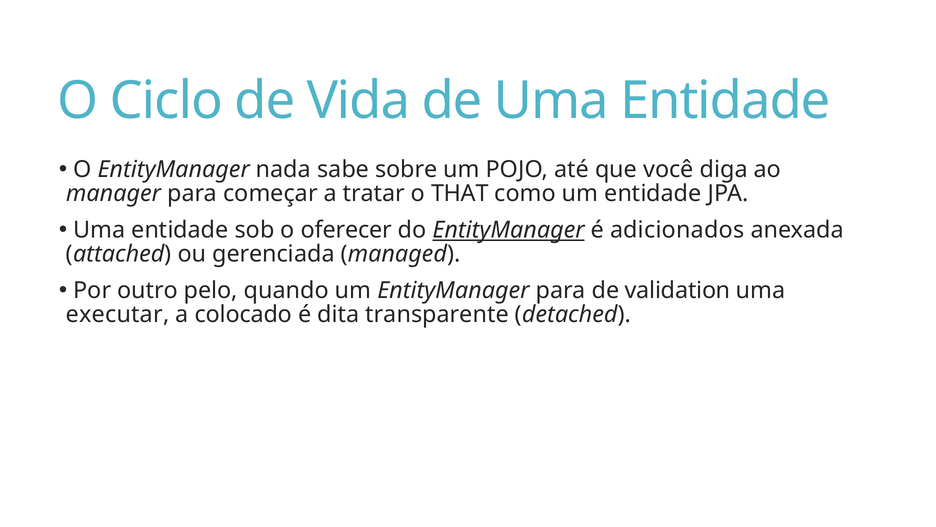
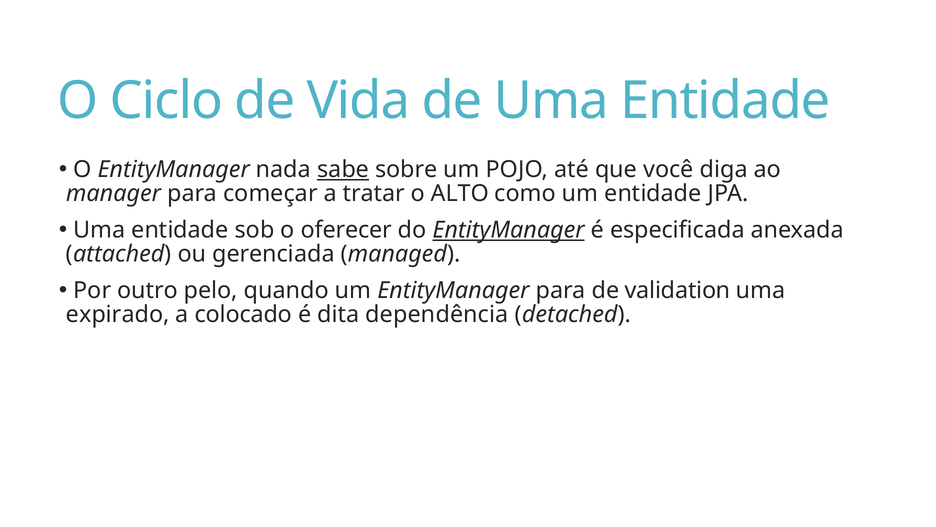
sabe underline: none -> present
THAT: THAT -> ALTO
adicionados: adicionados -> especificada
executar: executar -> expirado
transparente: transparente -> dependência
